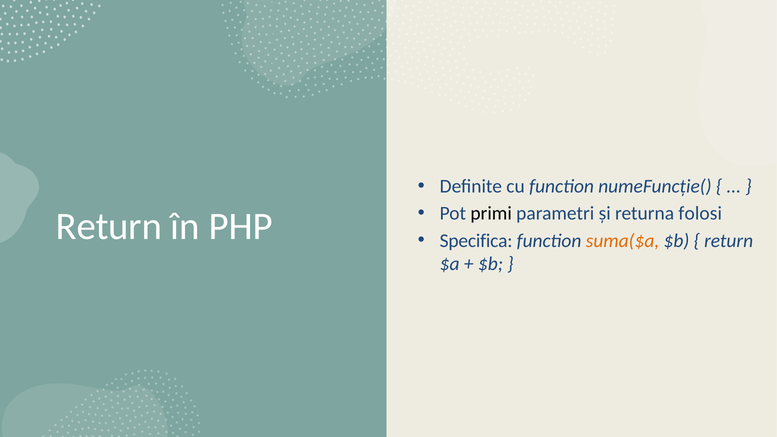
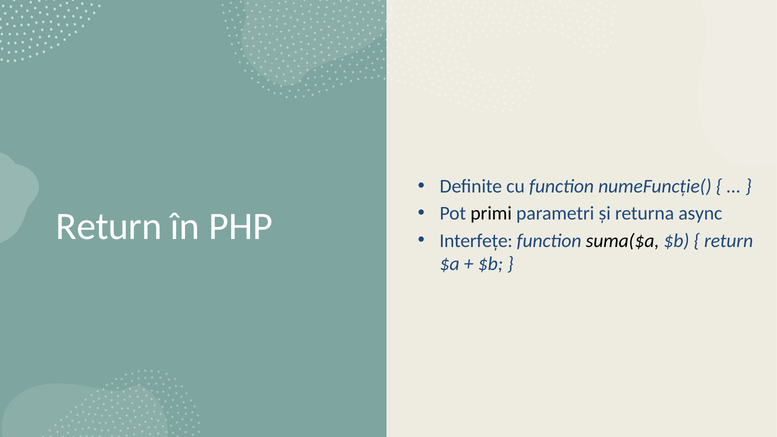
folosi: folosi -> async
Specifica: Specifica -> Interfețe
suma($a colour: orange -> black
